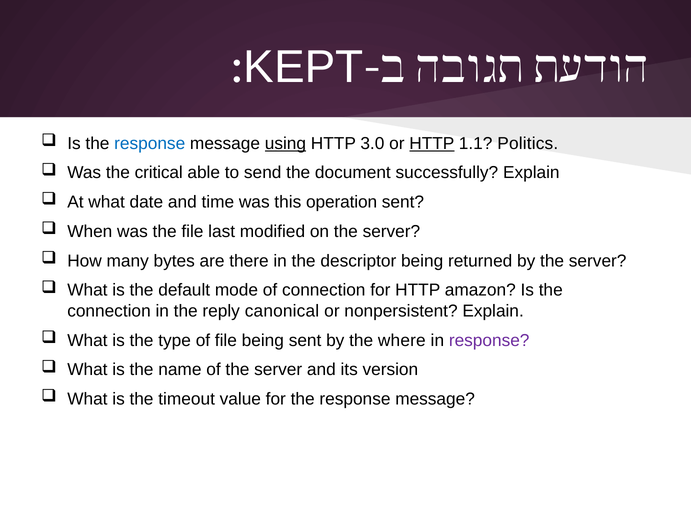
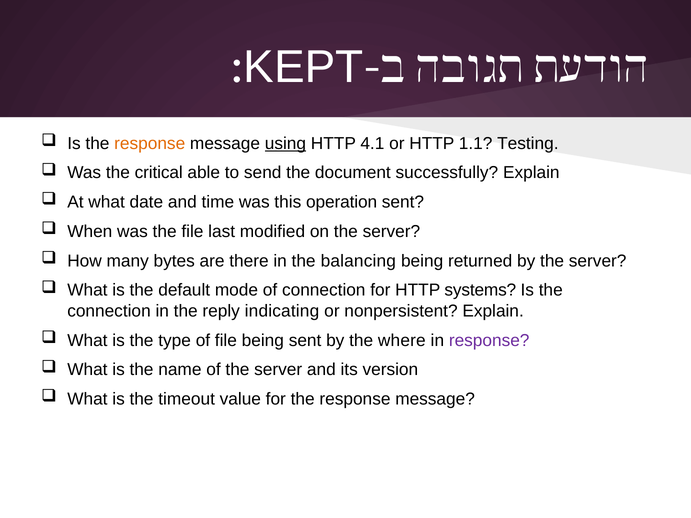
response at (150, 143) colour: blue -> orange
3.0: 3.0 -> 4.1
HTTP at (432, 143) underline: present -> none
Politics: Politics -> Testing
descriptor: descriptor -> balancing
amazon: amazon -> systems
canonical: canonical -> indicating
